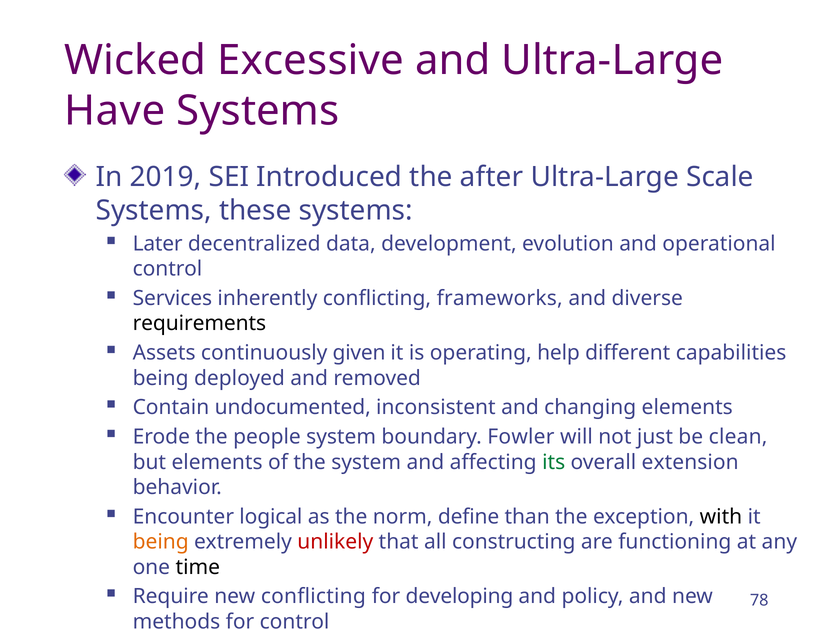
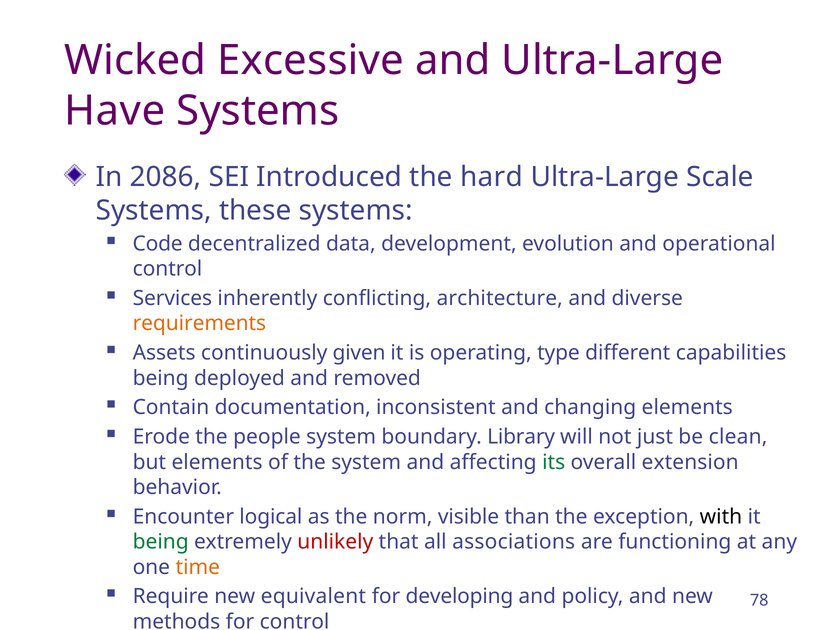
2019: 2019 -> 2086
after: after -> hard
Later: Later -> Code
frameworks: frameworks -> architecture
requirements colour: black -> orange
help: help -> type
undocumented: undocumented -> documentation
Fowler: Fowler -> Library
define: define -> visible
being at (161, 542) colour: orange -> green
constructing: constructing -> associations
time colour: black -> orange
new conflicting: conflicting -> equivalent
